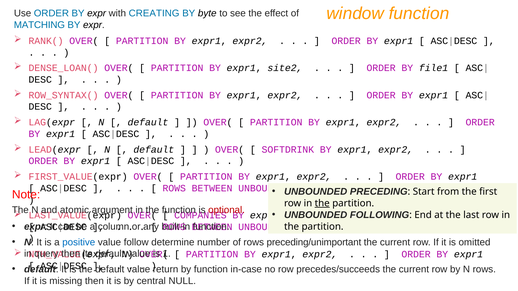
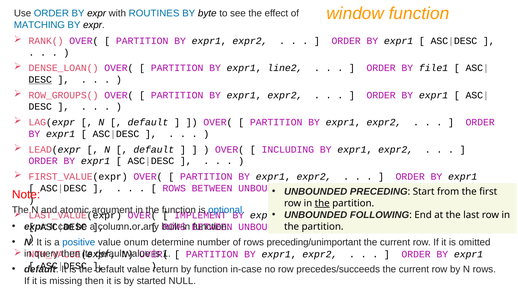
CREATING: CREATING -> ROUTINES
site2: site2 -> line2
DESC at (40, 80) underline: none -> present
ROW_SYNTAX(: ROW_SYNTAX( -> ROW_GROUPS(
SOFTDRINK: SOFTDRINK -> INCLUDING
optional colour: red -> blue
COMPANIES: COMPANIES -> IMPLEMENT
follow: follow -> onum
central: central -> started
